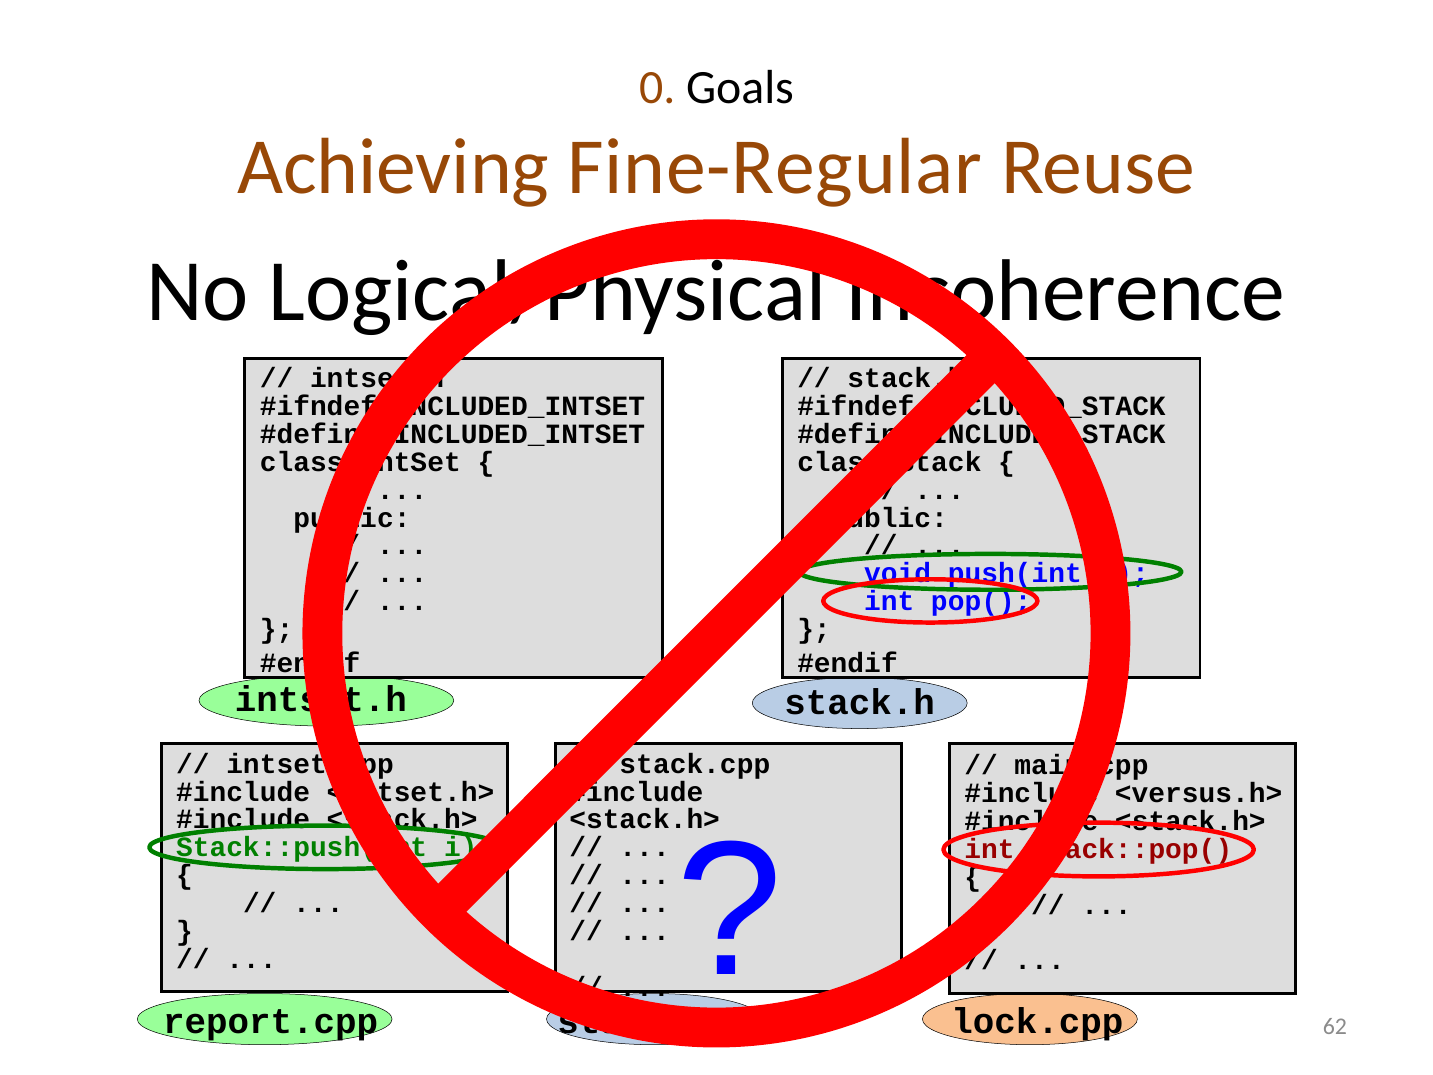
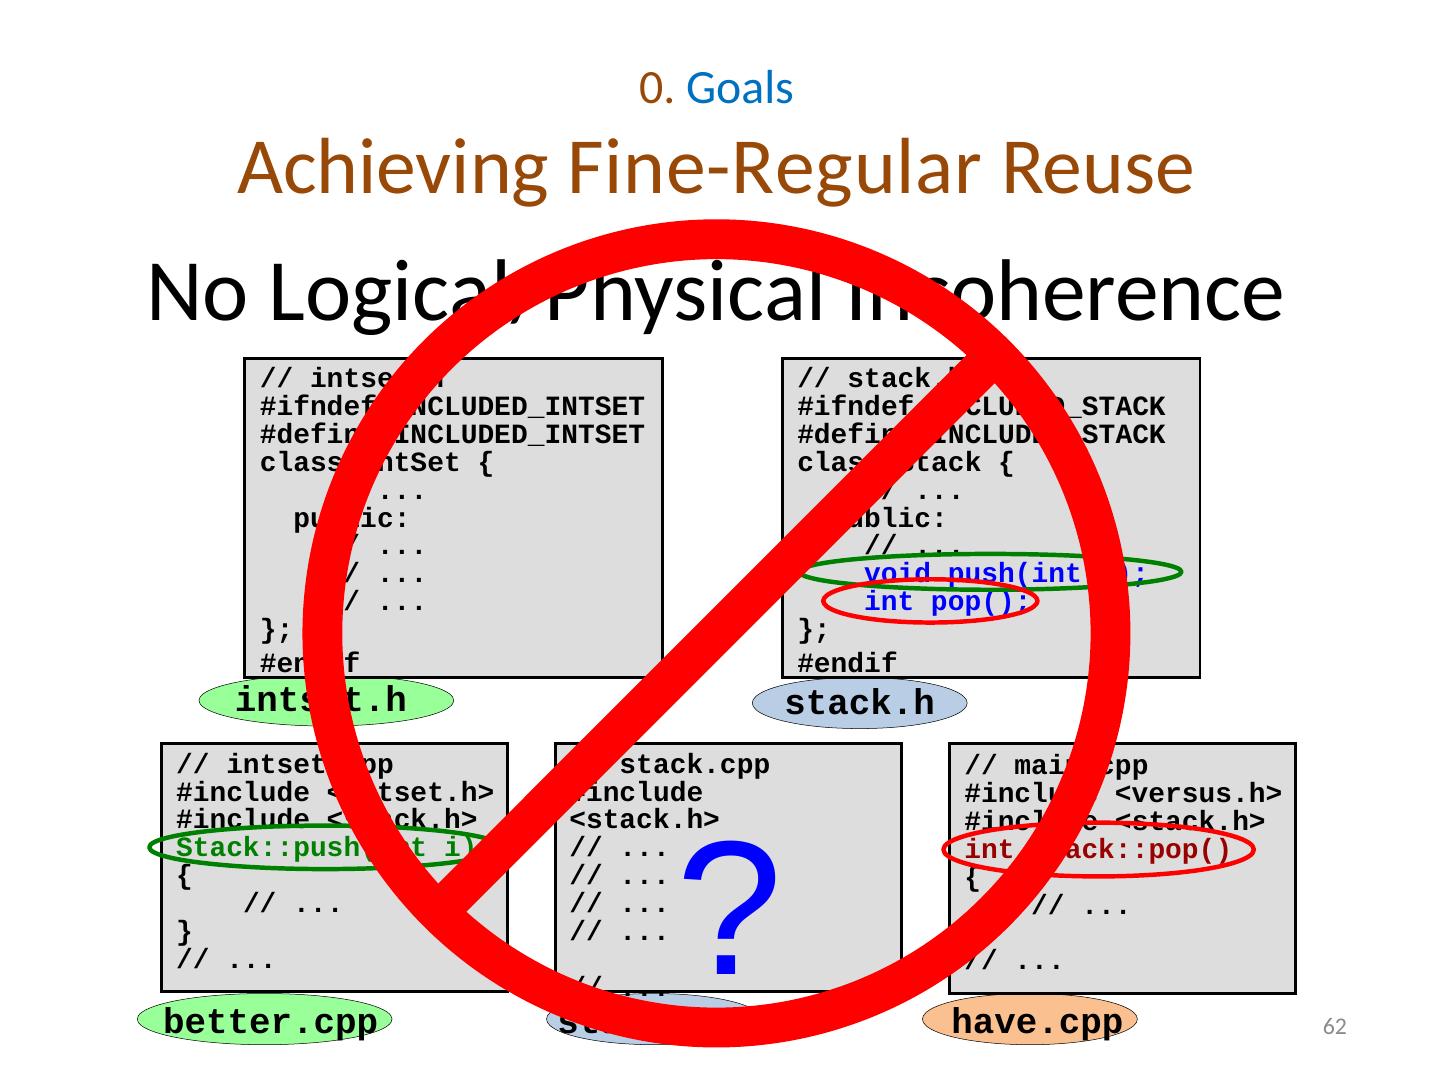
Goals colour: black -> blue
report.cpp: report.cpp -> better.cpp
lock.cpp: lock.cpp -> have.cpp
